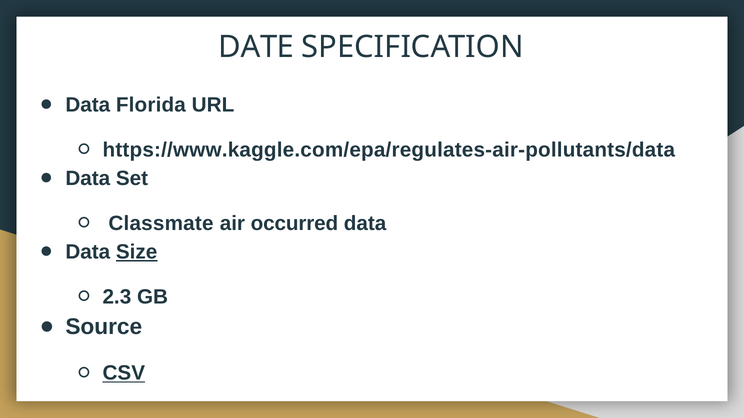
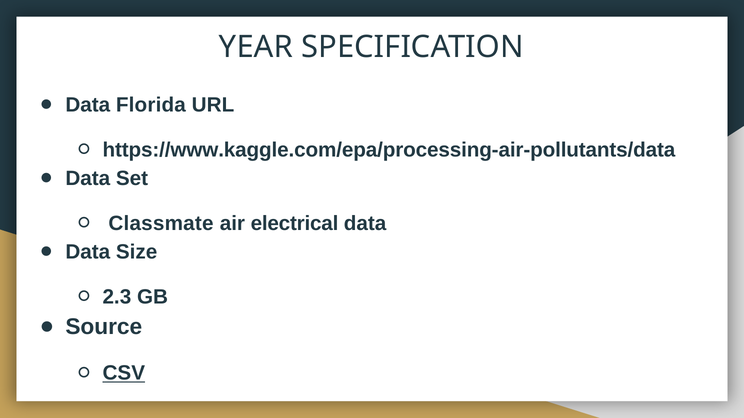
DATE: DATE -> YEAR
https://www.kaggle.com/epa/regulates-air-pollutants/data: https://www.kaggle.com/epa/regulates-air-pollutants/data -> https://www.kaggle.com/epa/processing-air-pollutants/data
occurred: occurred -> electrical
Size underline: present -> none
